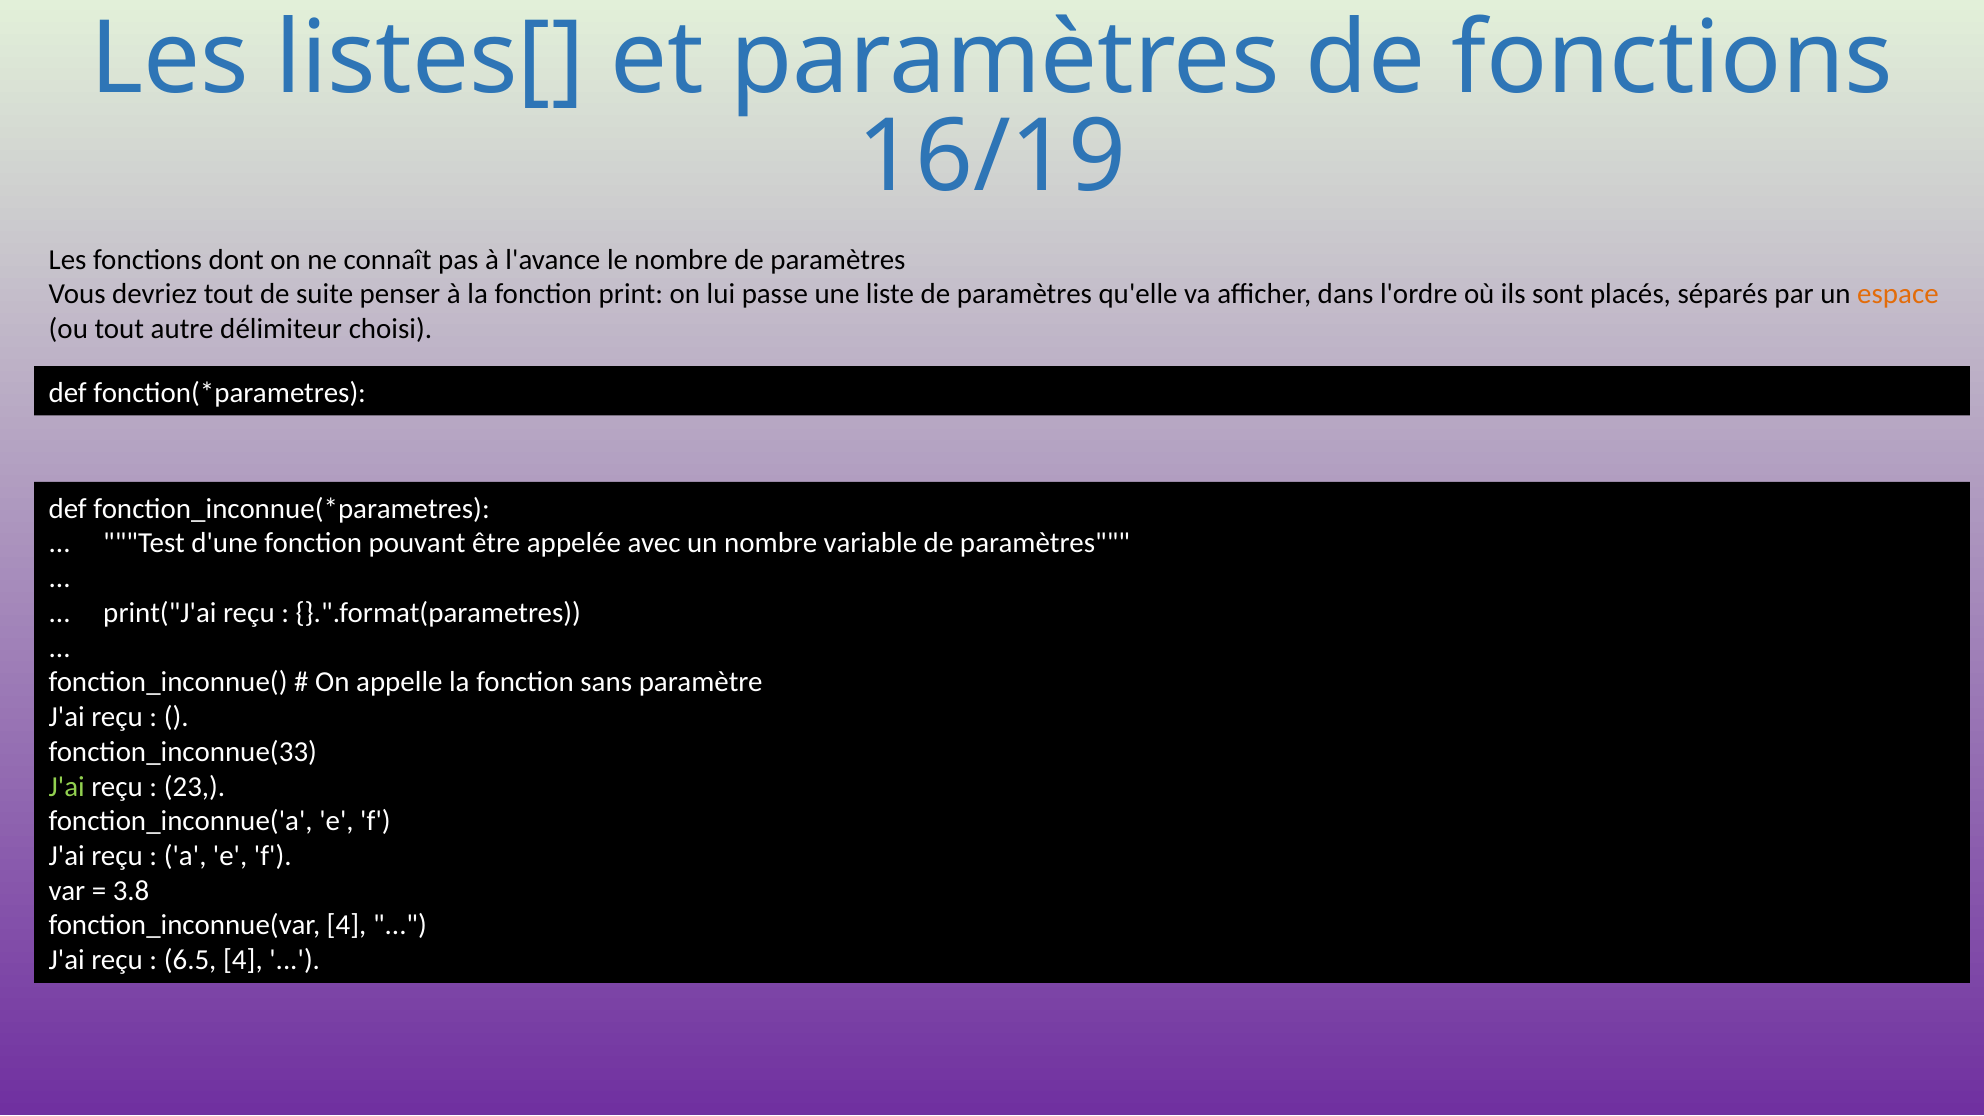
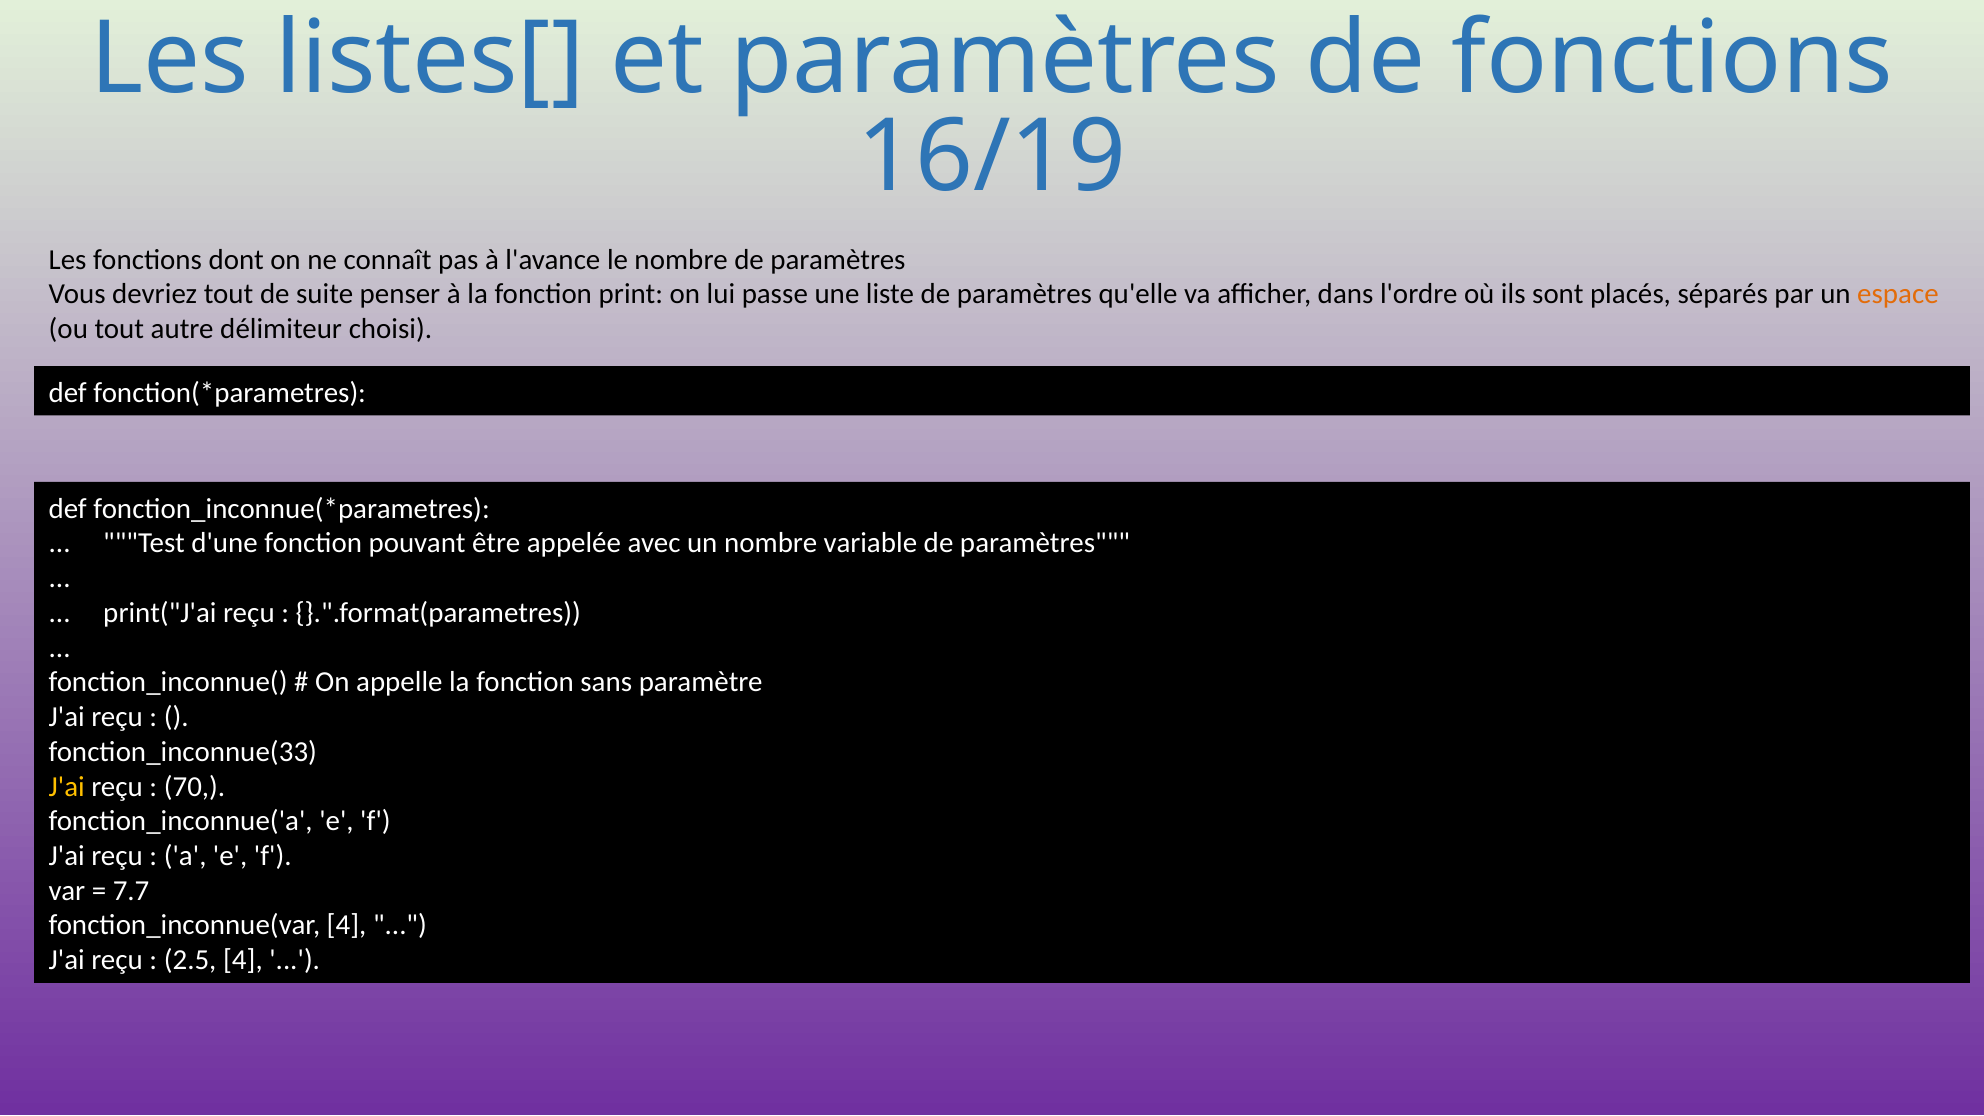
J'ai at (67, 786) colour: light green -> yellow
23: 23 -> 70
3.8: 3.8 -> 7.7
6.5: 6.5 -> 2.5
